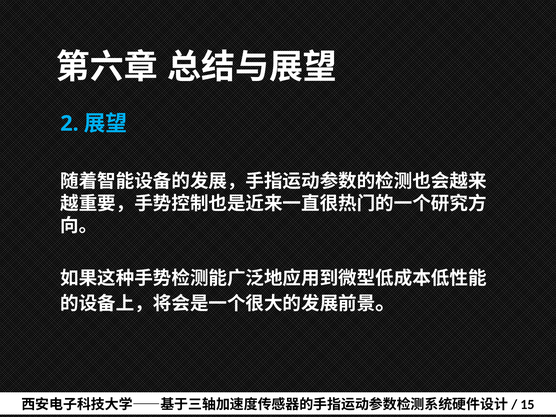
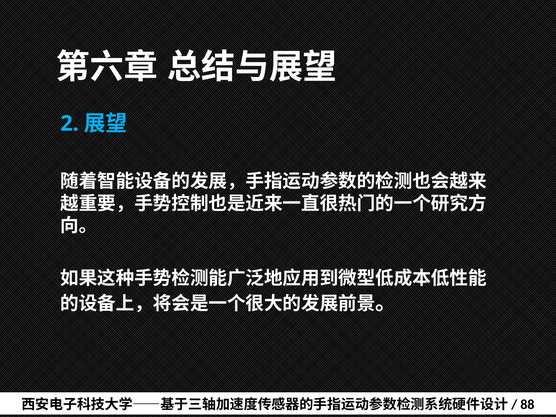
15: 15 -> 88
